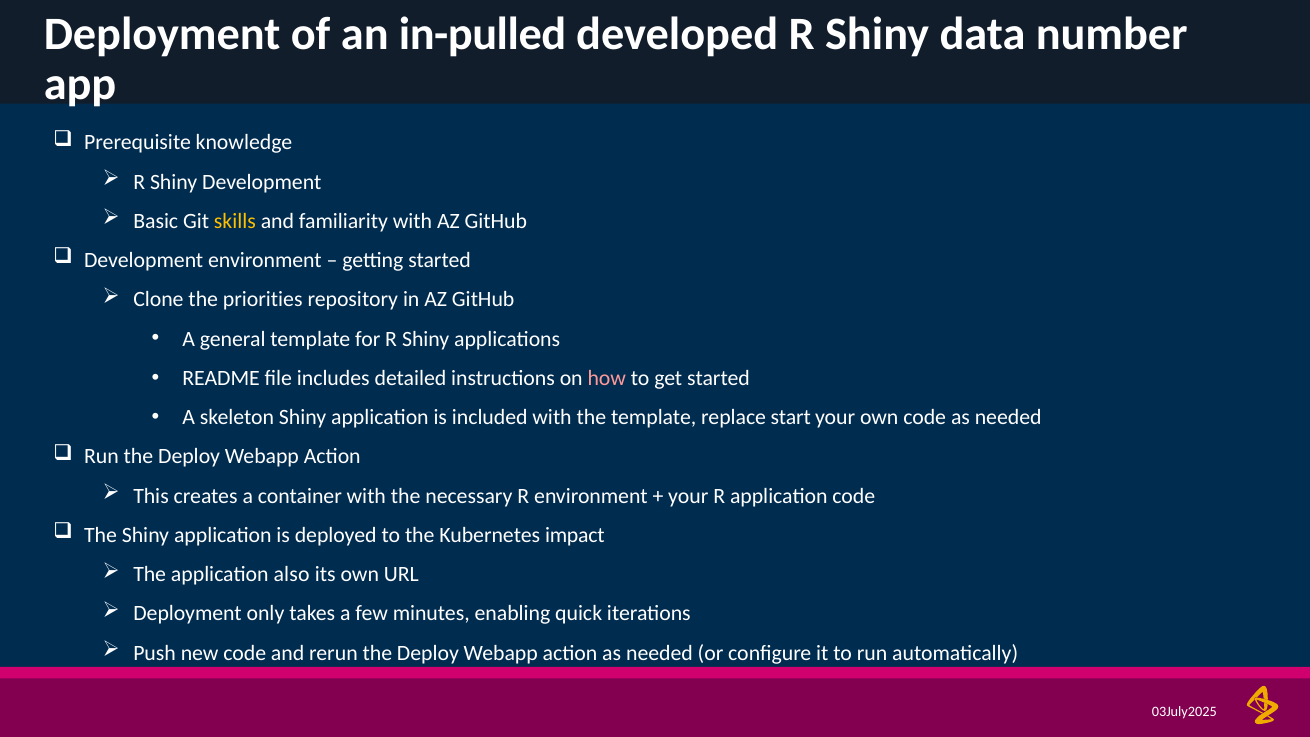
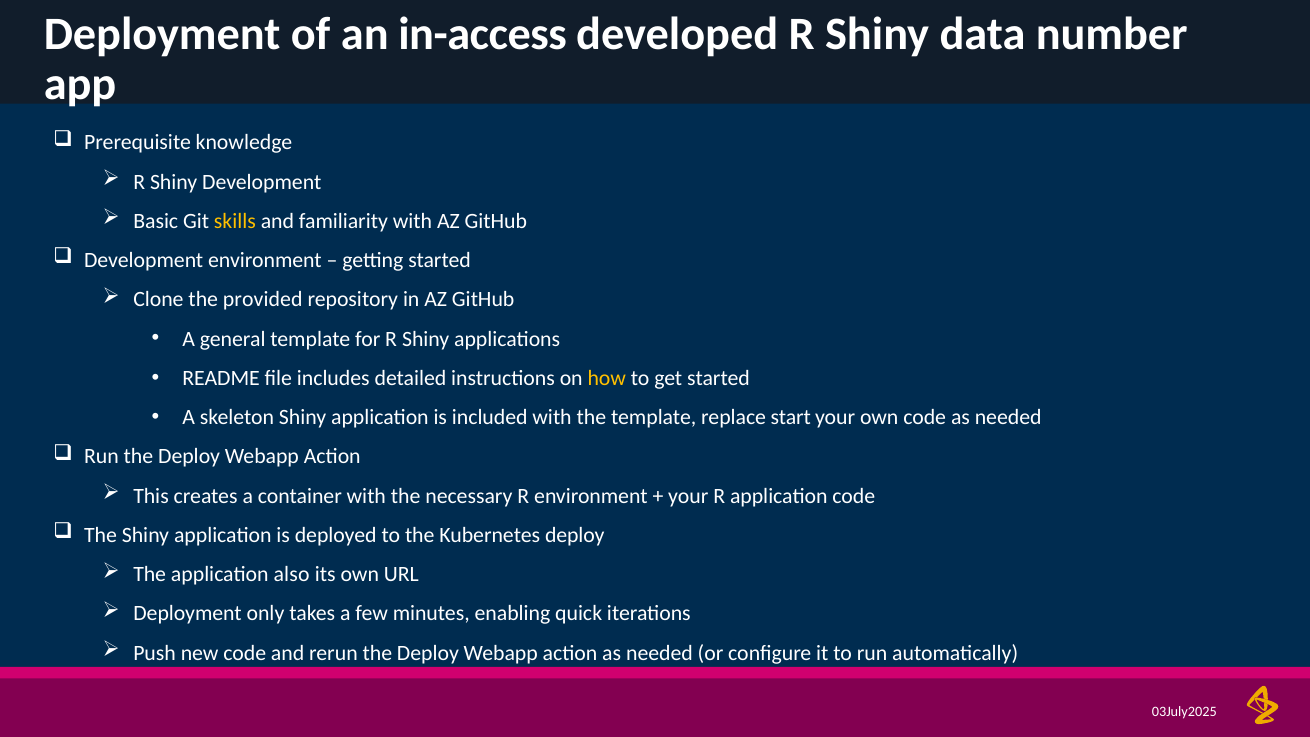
in-pulled: in-pulled -> in-access
priorities: priorities -> provided
how colour: pink -> yellow
Kubernetes impact: impact -> deploy
